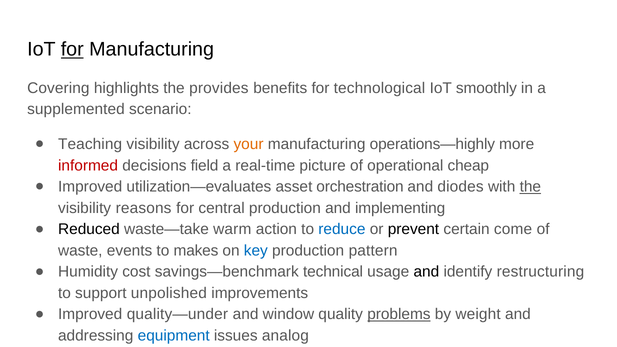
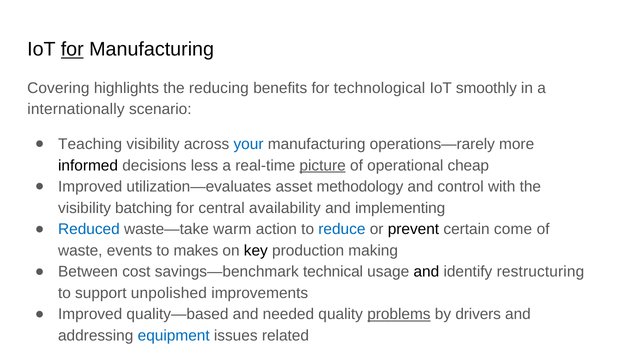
provides: provides -> reducing
supplemented: supplemented -> internationally
your colour: orange -> blue
operations—highly: operations—highly -> operations—rarely
informed colour: red -> black
field: field -> less
picture underline: none -> present
orchestration: orchestration -> methodology
diodes: diodes -> control
the at (530, 187) underline: present -> none
reasons: reasons -> batching
central production: production -> availability
Reduced colour: black -> blue
key colour: blue -> black
pattern: pattern -> making
Humidity: Humidity -> Between
quality—under: quality—under -> quality—based
window: window -> needed
weight: weight -> drivers
analog: analog -> related
